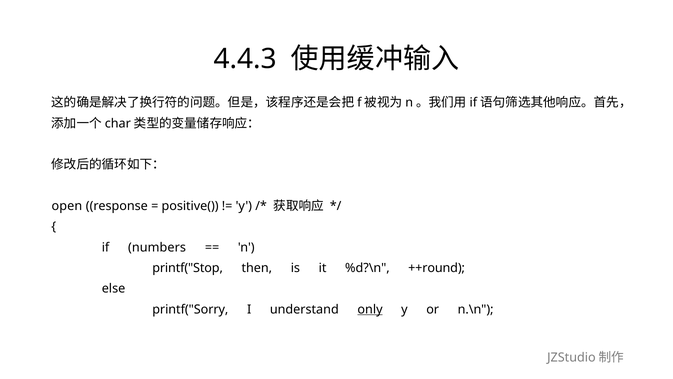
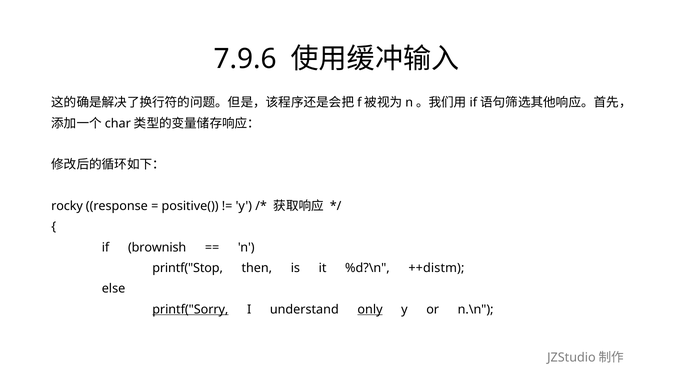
4.4.3: 4.4.3 -> 7.9.6
open: open -> rocky
numbers: numbers -> brownish
++round: ++round -> ++distm
printf("Sorry underline: none -> present
